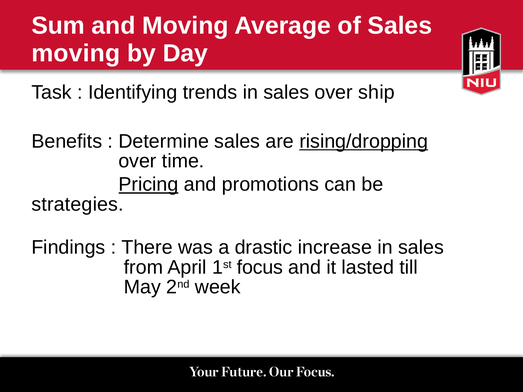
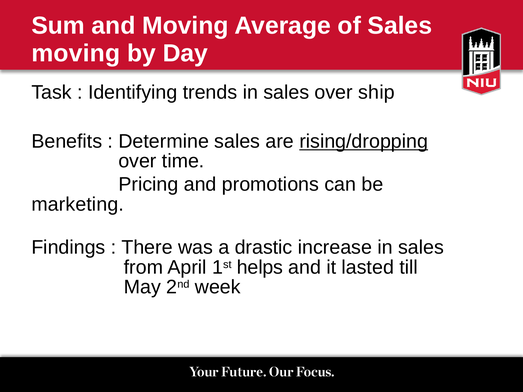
Pricing underline: present -> none
strategies: strategies -> marketing
focus: focus -> helps
